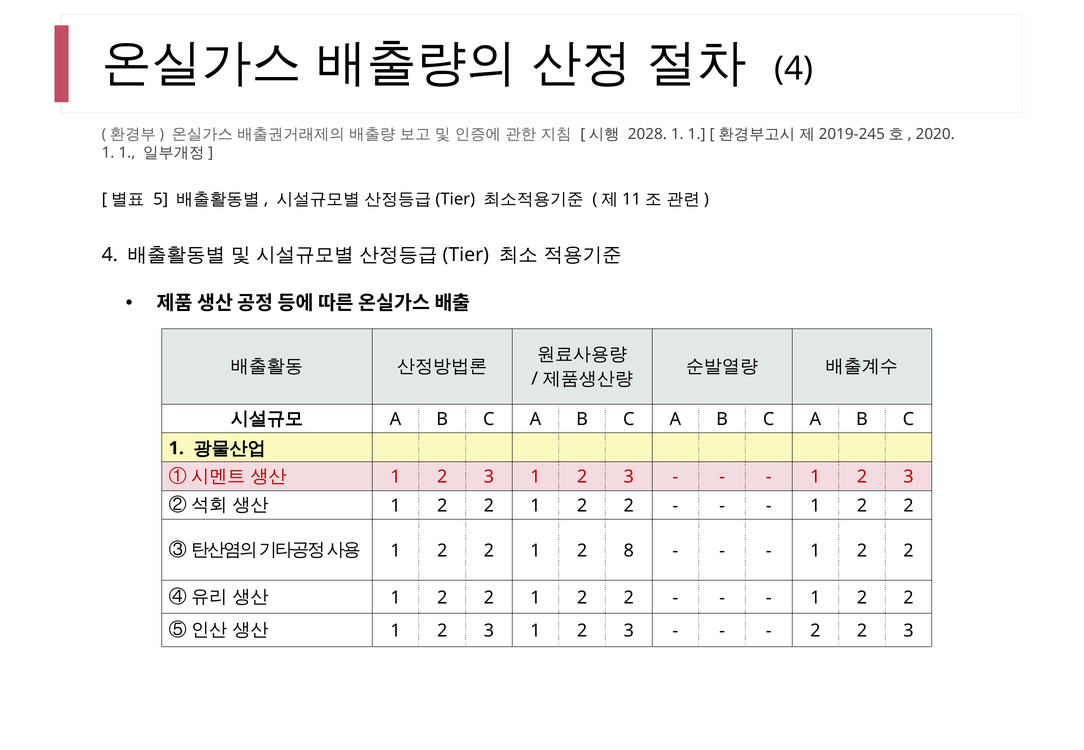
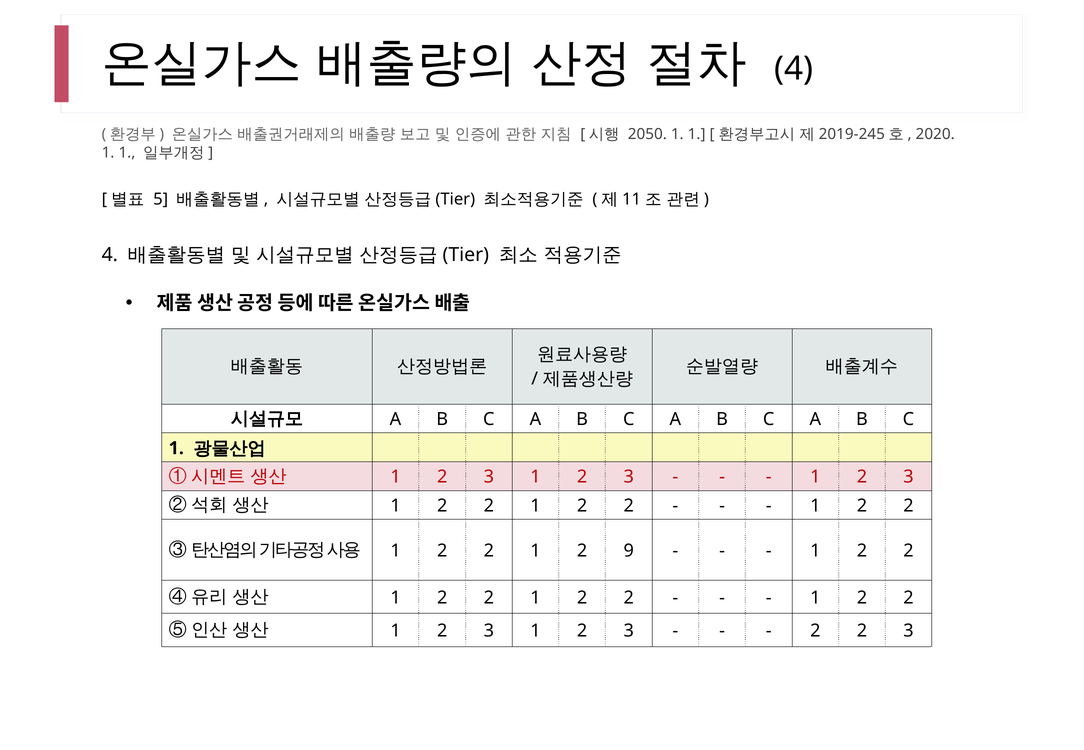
2028: 2028 -> 2050
8: 8 -> 9
